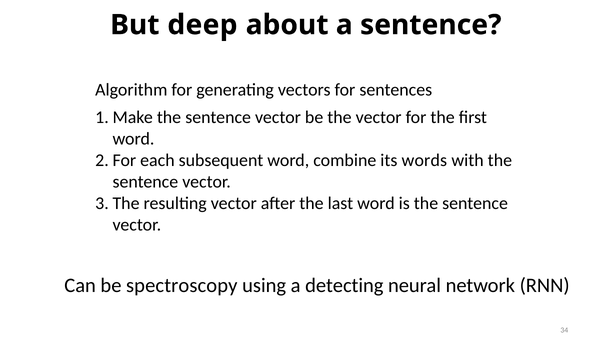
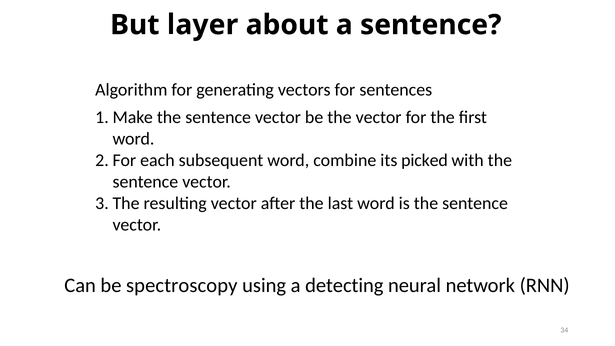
deep: deep -> layer
words: words -> picked
